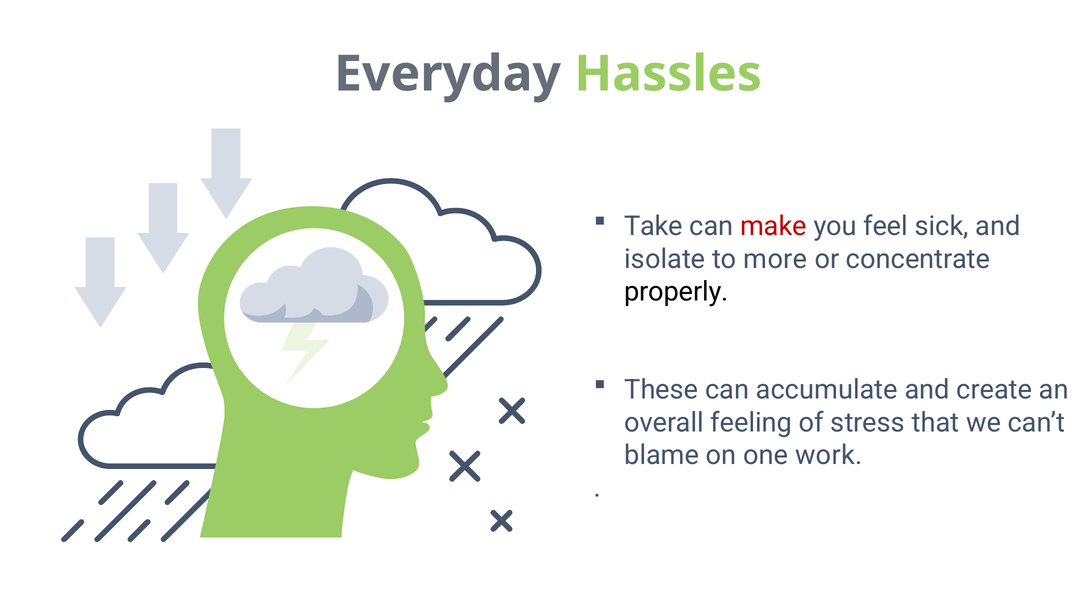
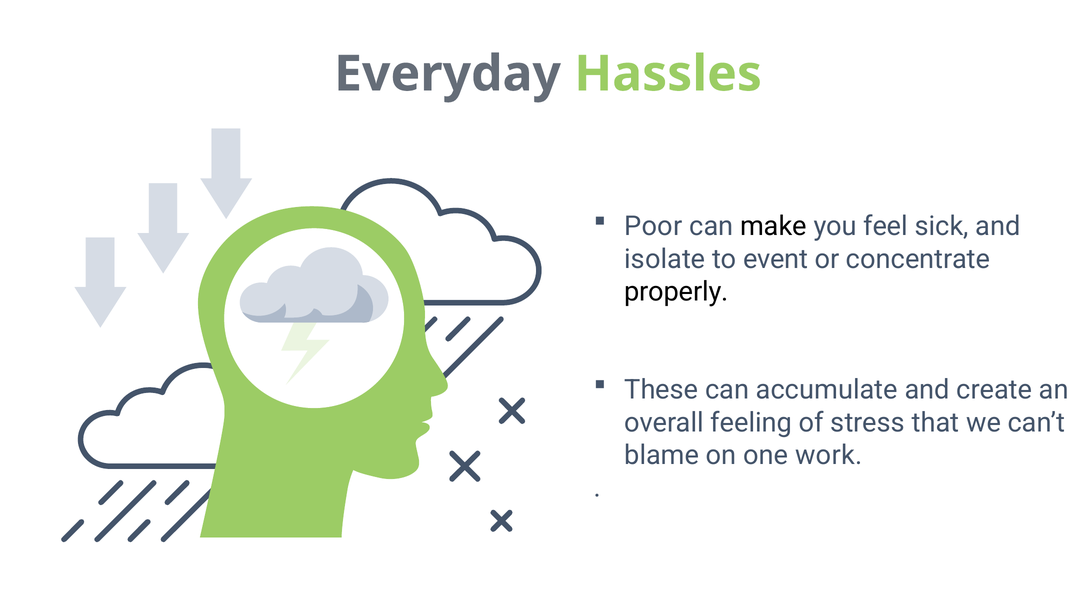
Take: Take -> Poor
make colour: red -> black
more: more -> event
